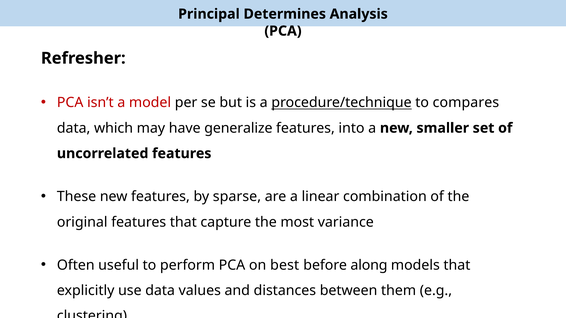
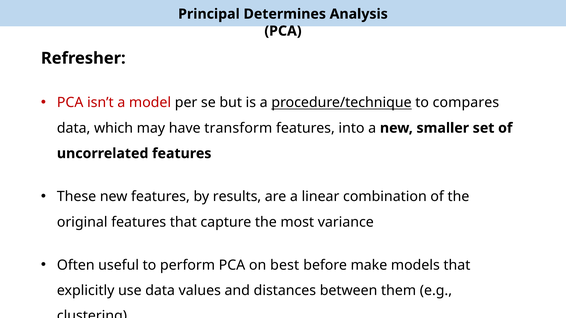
generalize: generalize -> transform
sparse: sparse -> results
along: along -> make
